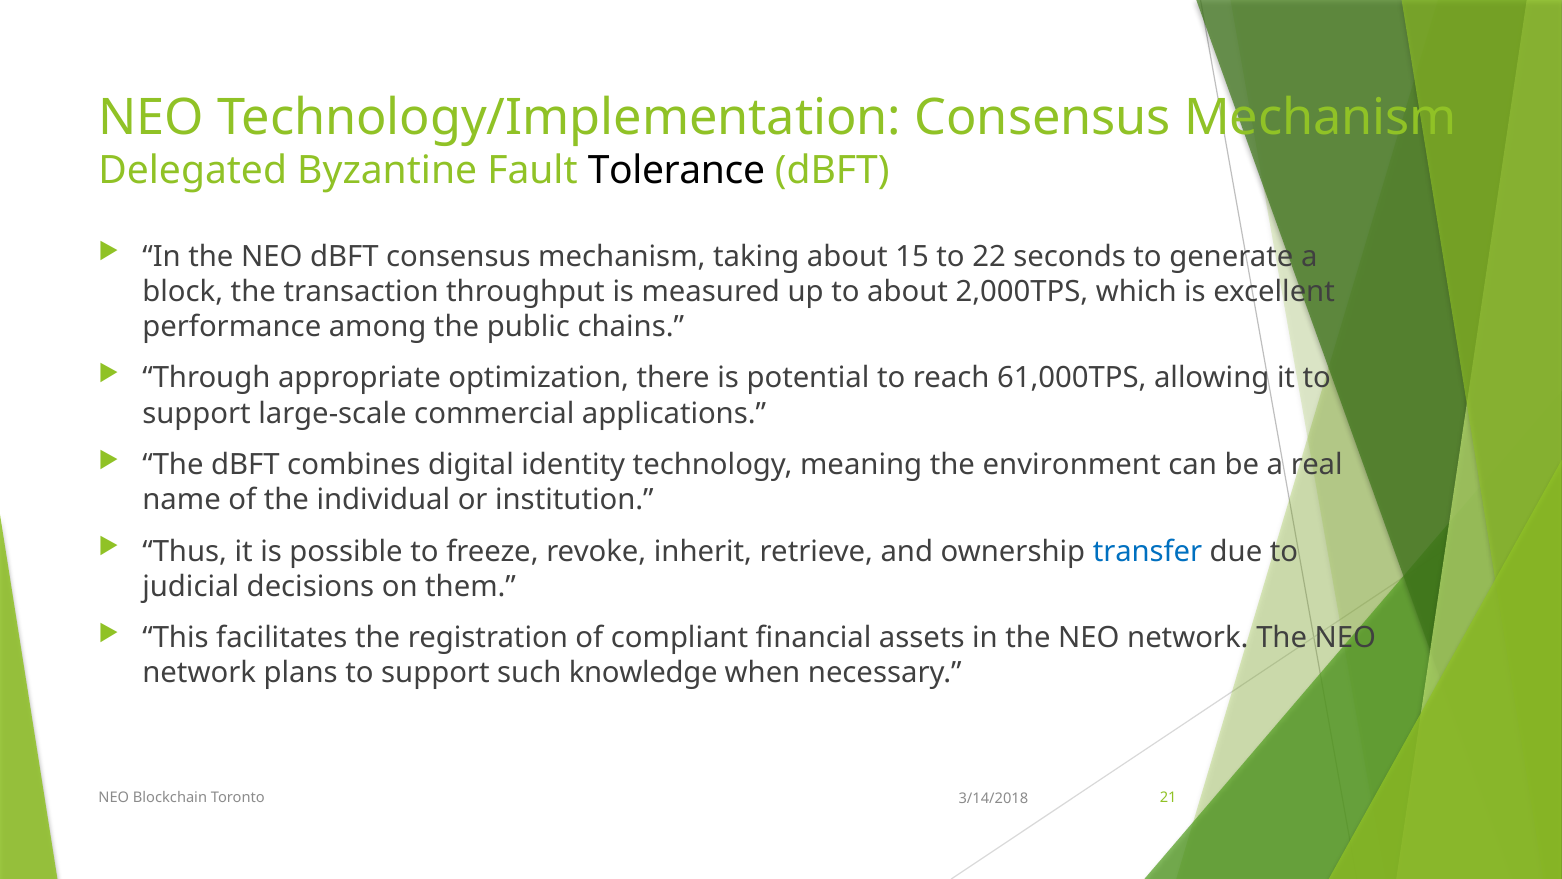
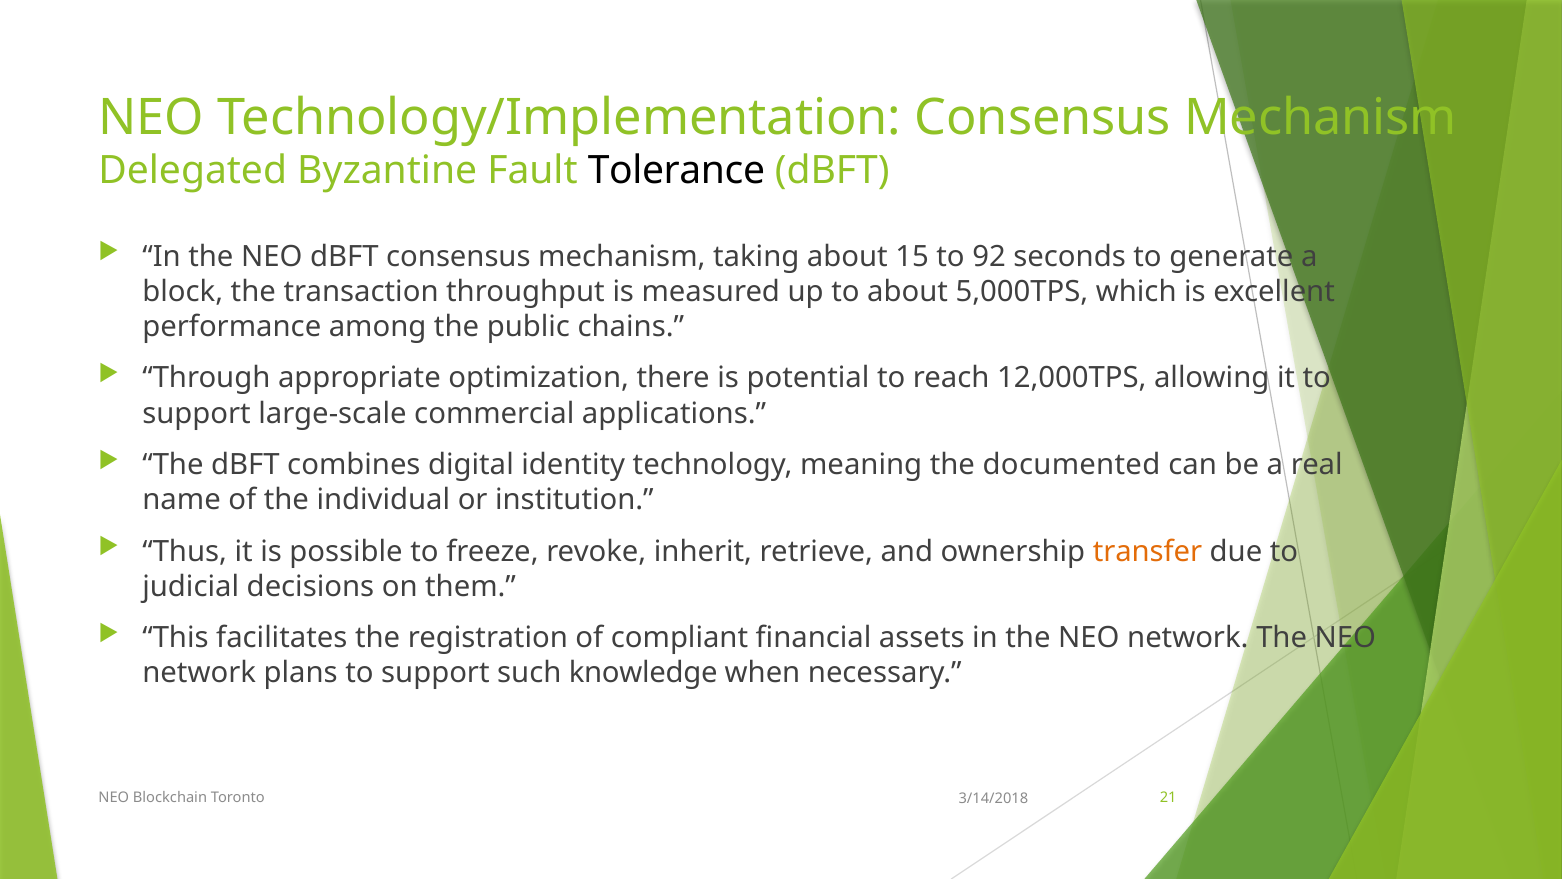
22: 22 -> 92
2,000TPS: 2,000TPS -> 5,000TPS
61,000TPS: 61,000TPS -> 12,000TPS
environment: environment -> documented
transfer colour: blue -> orange
